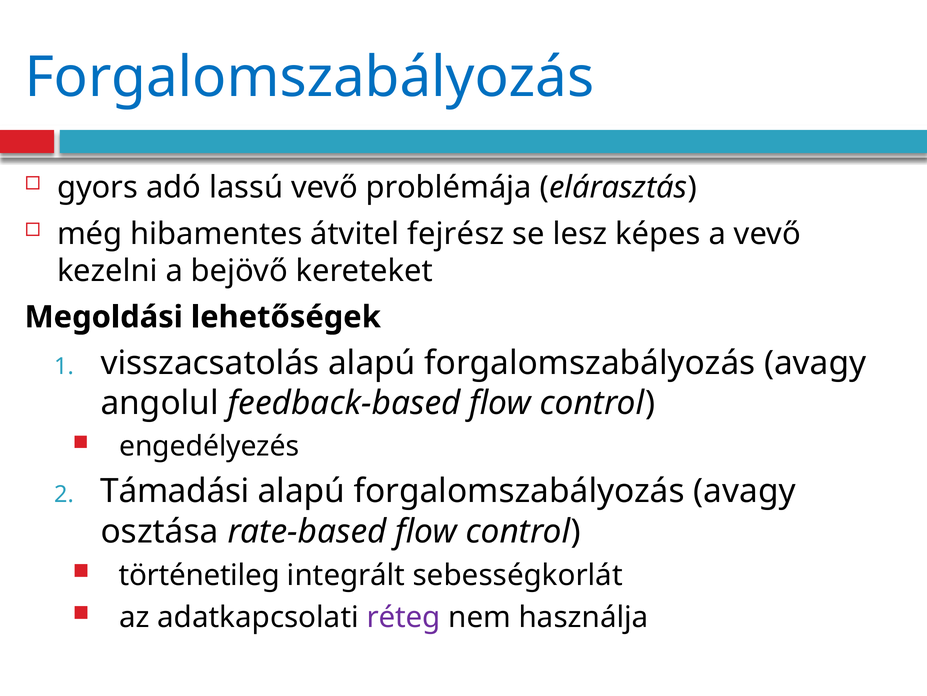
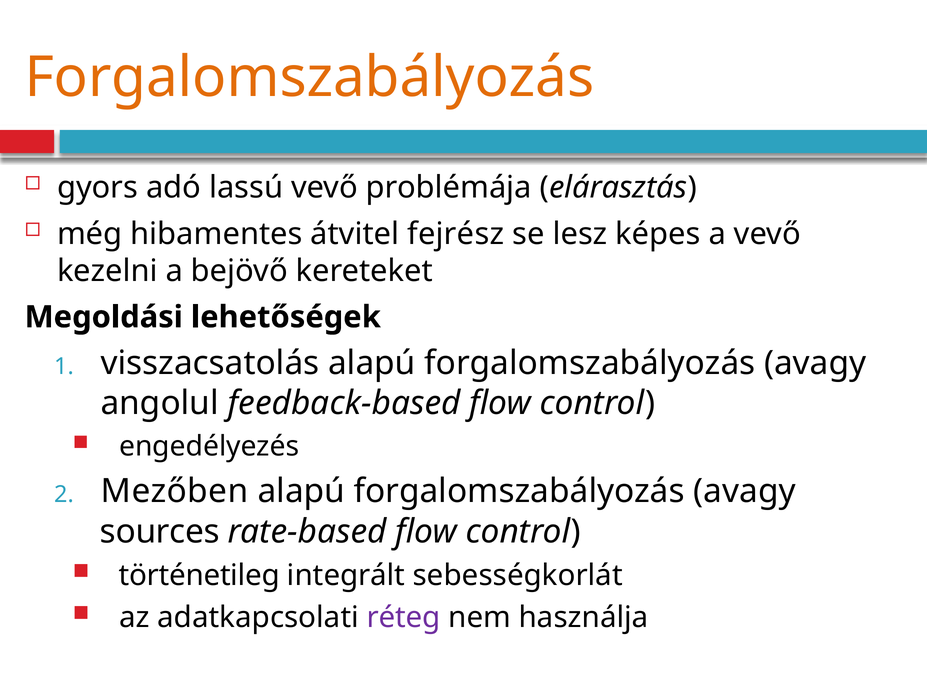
Forgalomszabályozás at (309, 77) colour: blue -> orange
Támadási: Támadási -> Mezőben
osztása: osztása -> sources
